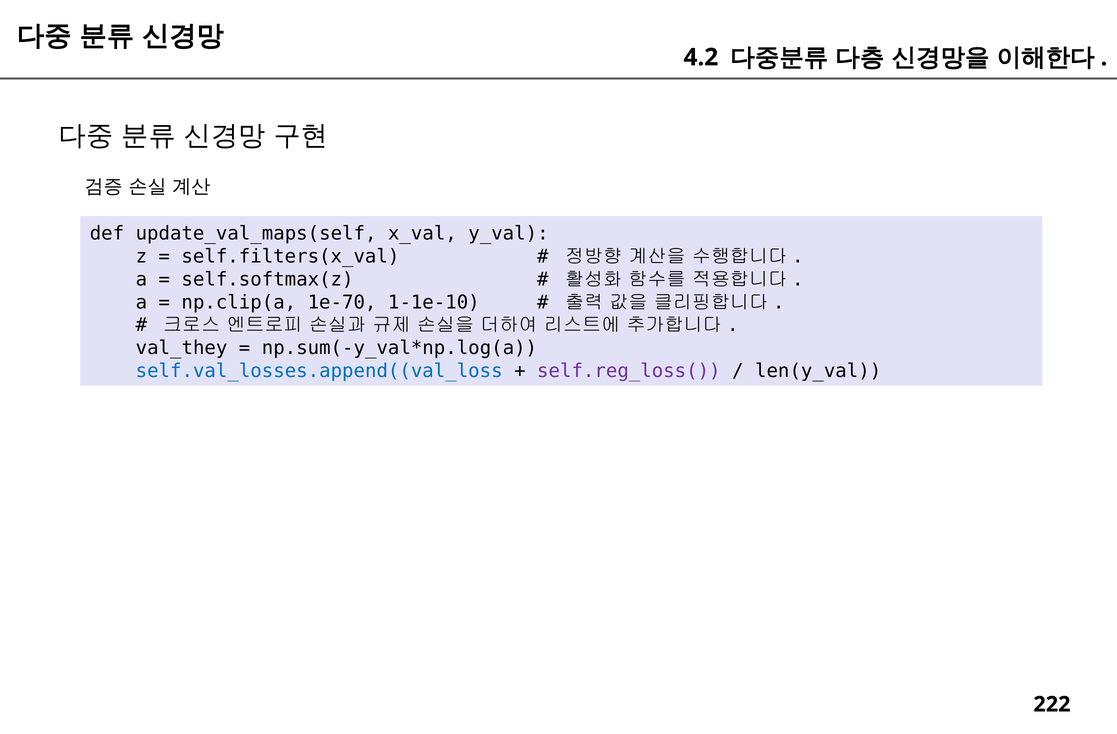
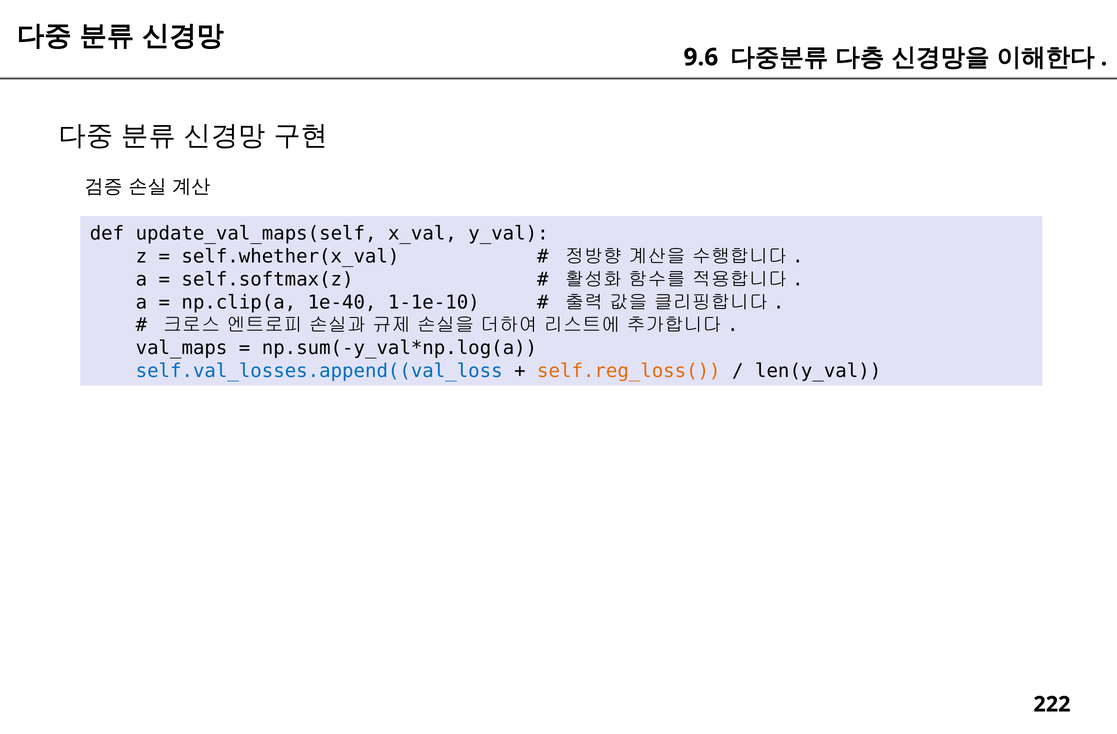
4.2: 4.2 -> 9.6
self.filters(x_val: self.filters(x_val -> self.whether(x_val
1e-70: 1e-70 -> 1e-40
val_they: val_they -> val_maps
self.reg_loss( colour: purple -> orange
